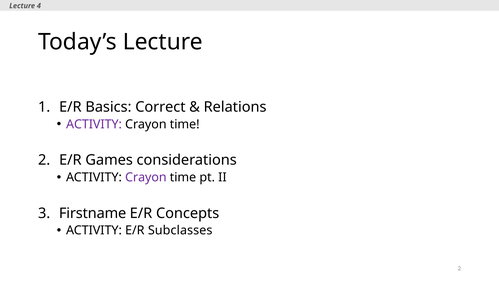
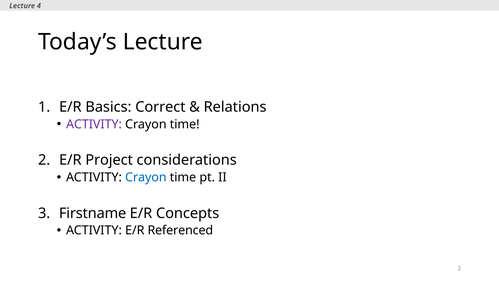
Games: Games -> Project
Crayon at (146, 177) colour: purple -> blue
Subclasses: Subclasses -> Referenced
